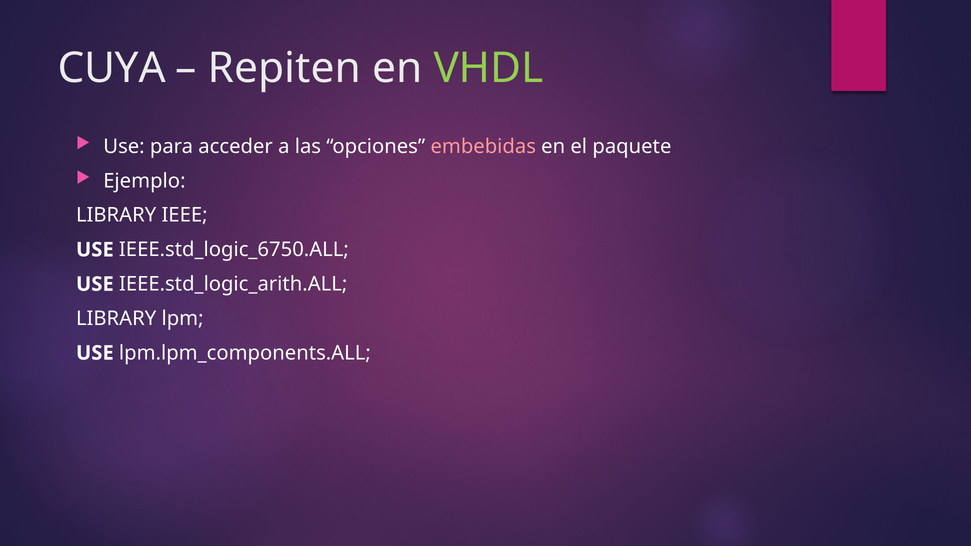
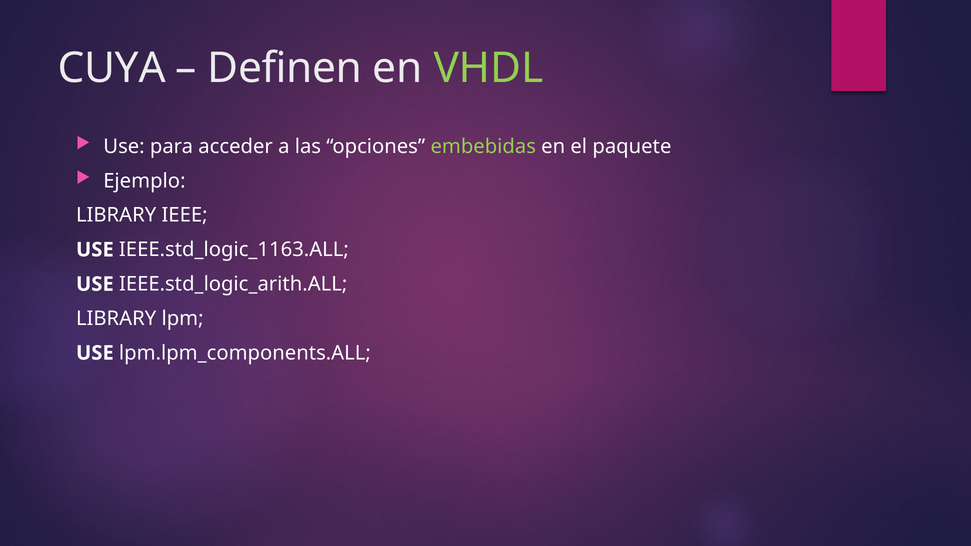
Repiten: Repiten -> Definen
embebidas colour: pink -> light green
IEEE.std_logic_6750.ALL: IEEE.std_logic_6750.ALL -> IEEE.std_logic_1163.ALL
